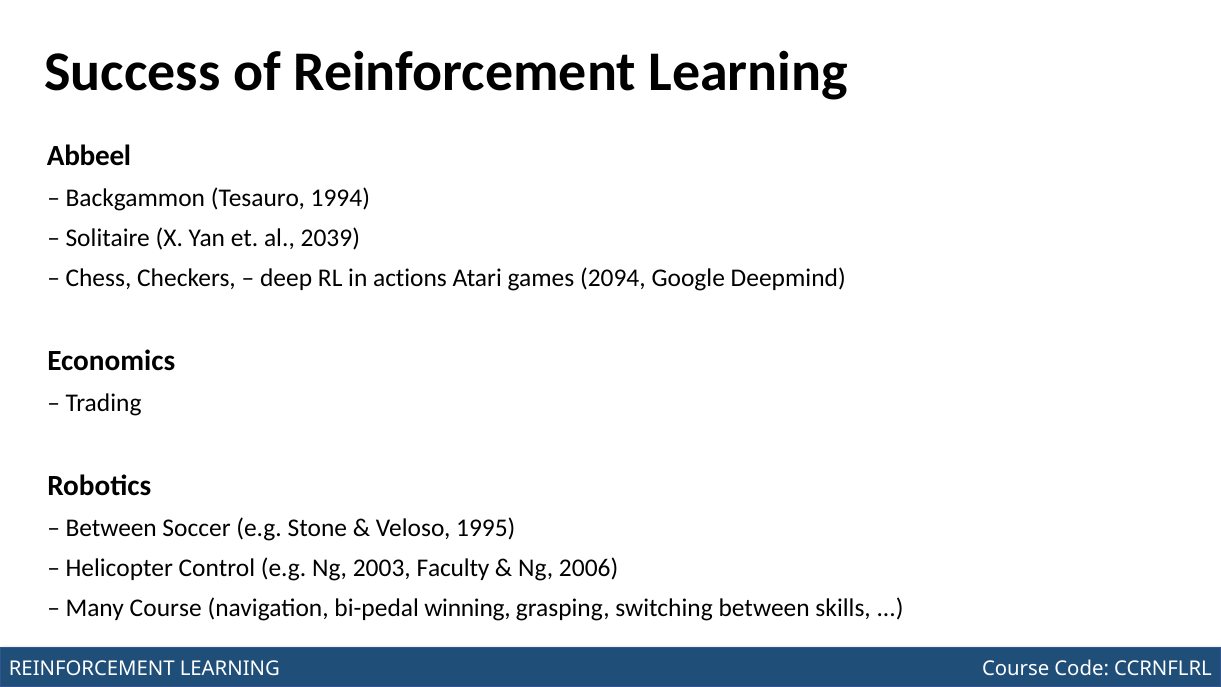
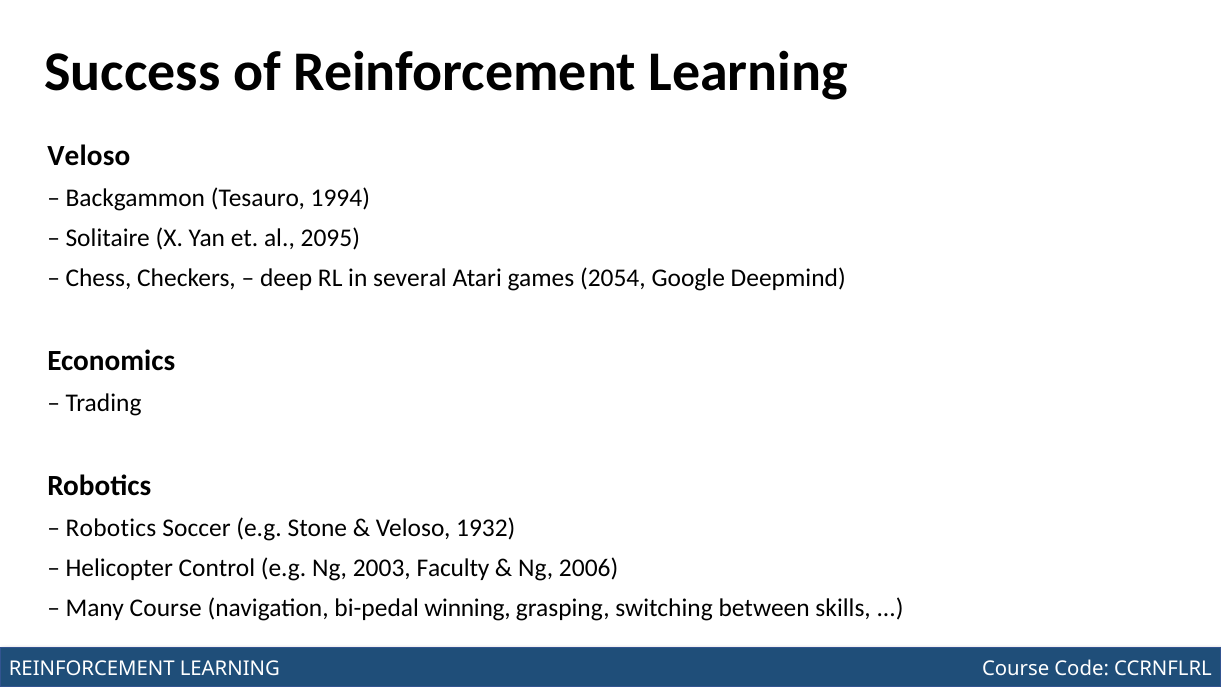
Abbeel at (89, 156): Abbeel -> Veloso
2039: 2039 -> 2095
actions: actions -> several
2094: 2094 -> 2054
Between at (111, 528): Between -> Robotics
1995: 1995 -> 1932
